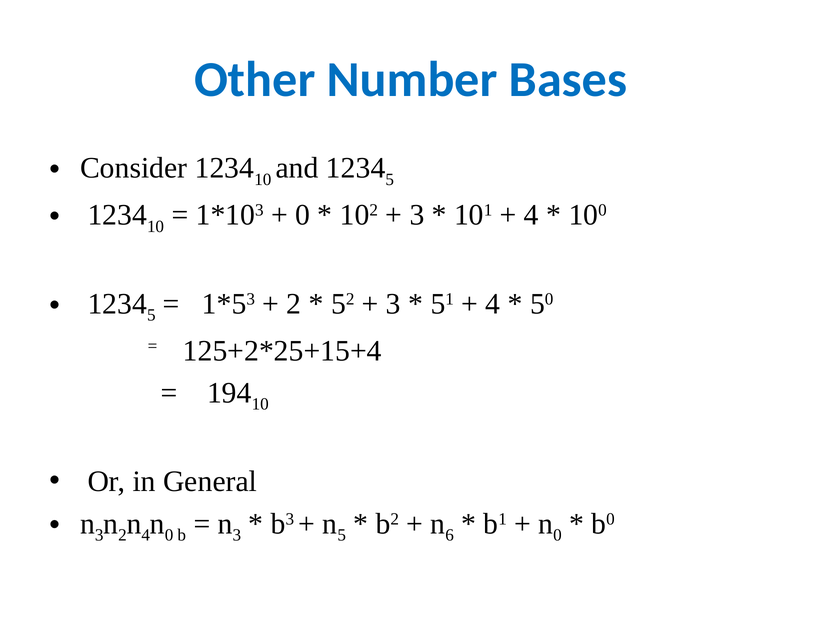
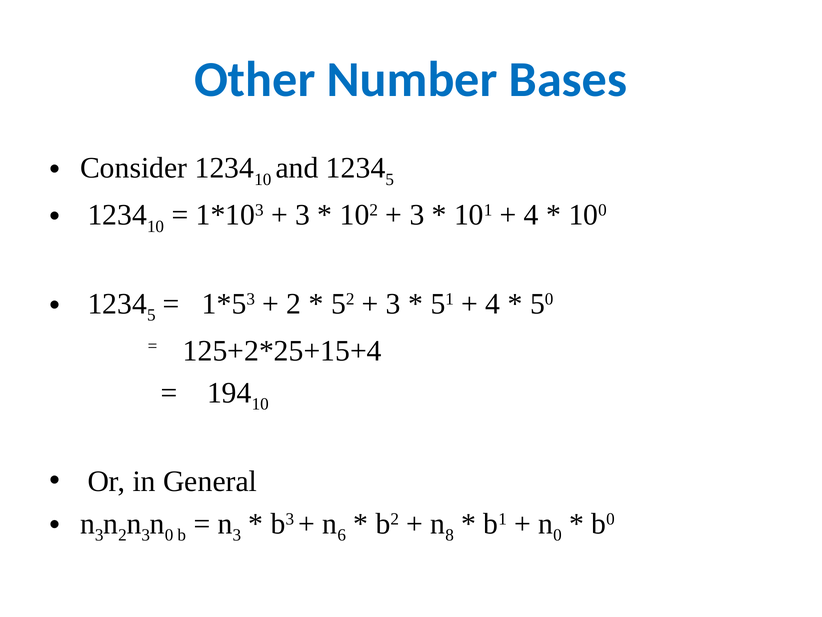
0 at (303, 215): 0 -> 3
4 at (146, 535): 4 -> 3
5 at (342, 535): 5 -> 6
6: 6 -> 8
